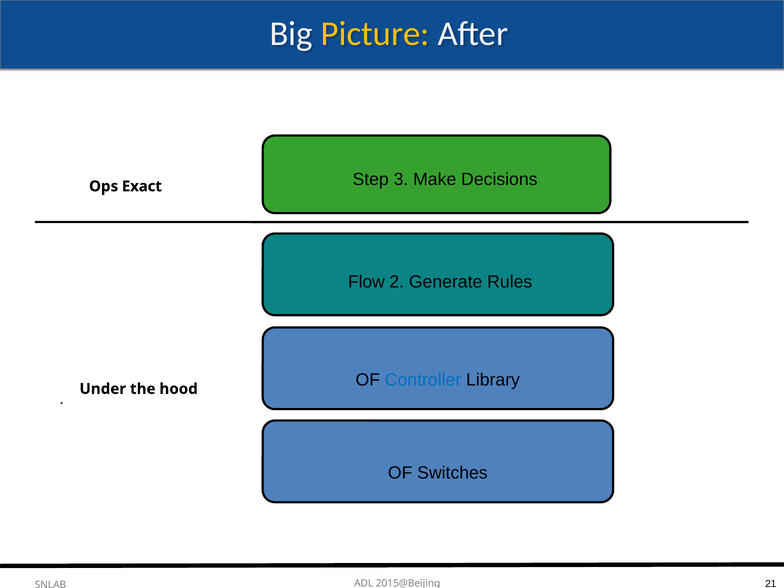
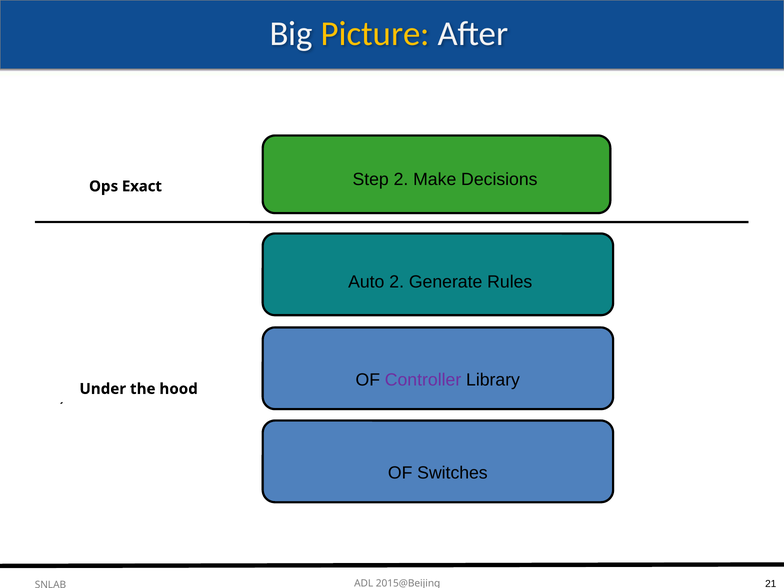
Step 3: 3 -> 2
Flow: Flow -> Auto
Controller colour: blue -> purple
